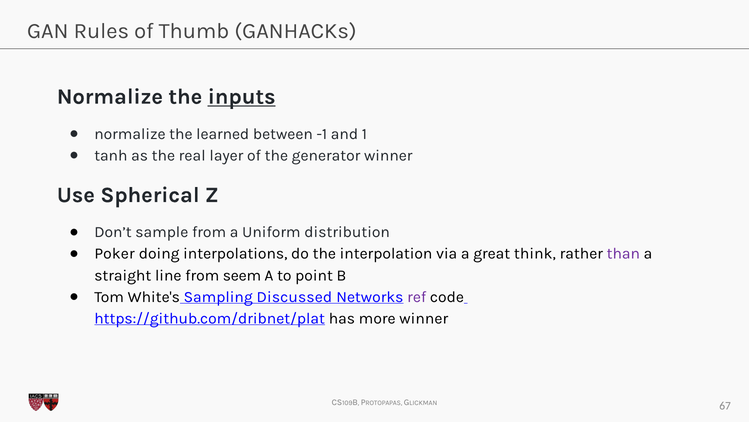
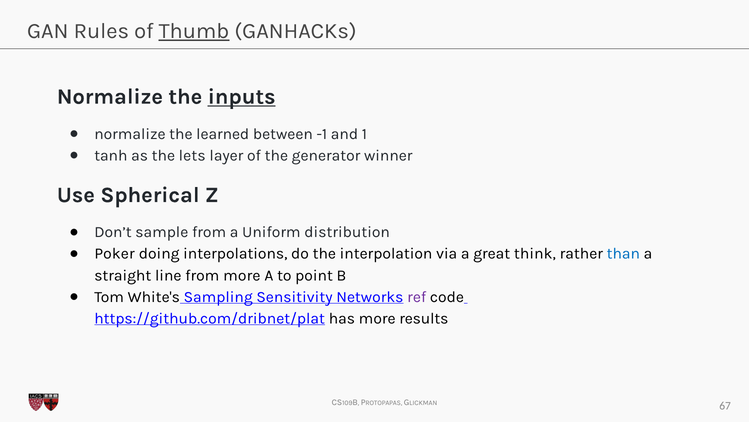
Thumb underline: none -> present
real: real -> lets
than colour: purple -> blue
from seem: seem -> more
Discussed: Discussed -> Sensitivity
more winner: winner -> results
